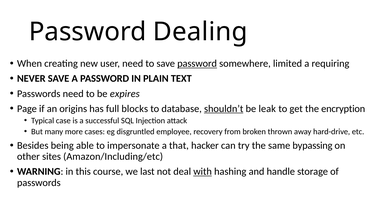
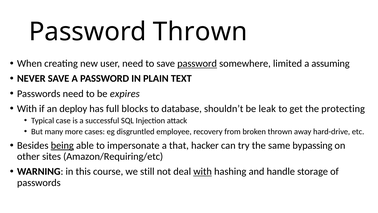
Password Dealing: Dealing -> Thrown
requiring: requiring -> assuming
Page at (27, 108): Page -> With
origins: origins -> deploy
shouldn’t underline: present -> none
encryption: encryption -> protecting
being underline: none -> present
Amazon/Including/etc: Amazon/Including/etc -> Amazon/Requiring/etc
last: last -> still
